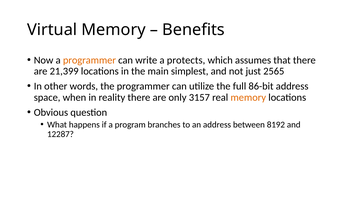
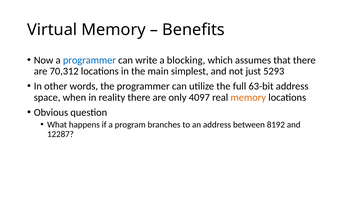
programmer at (89, 60) colour: orange -> blue
protects: protects -> blocking
21,399: 21,399 -> 70,312
2565: 2565 -> 5293
86-bit: 86-bit -> 63-bit
3157: 3157 -> 4097
